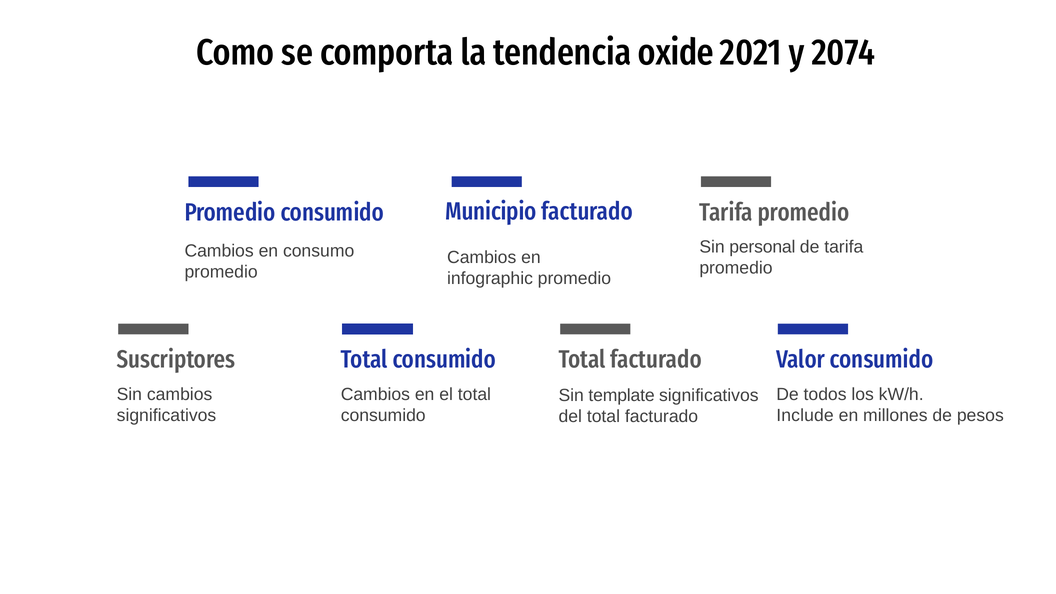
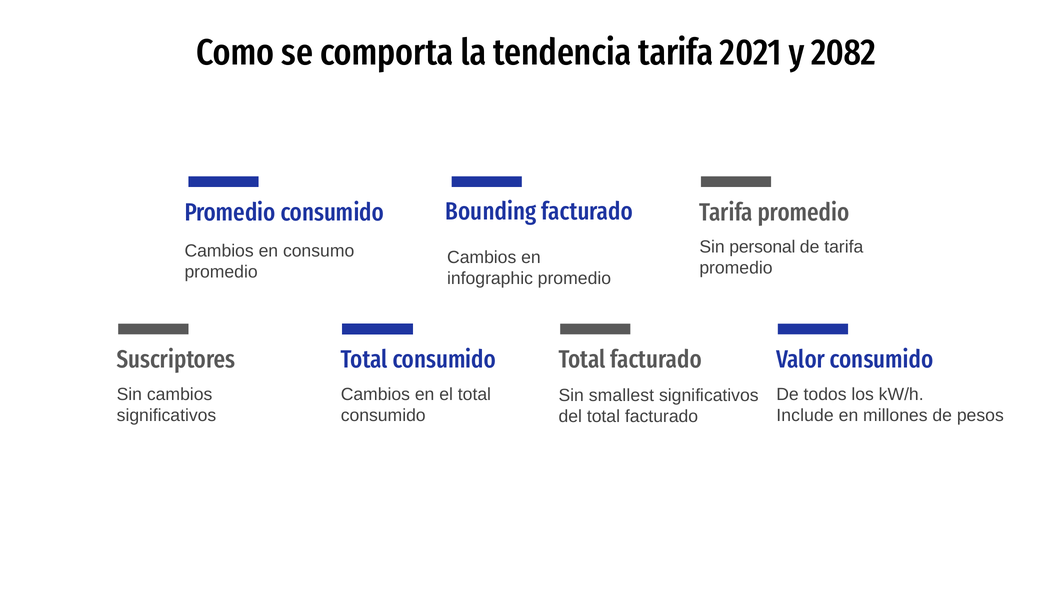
tendencia oxide: oxide -> tarifa
2074: 2074 -> 2082
Municipio: Municipio -> Bounding
template: template -> smallest
